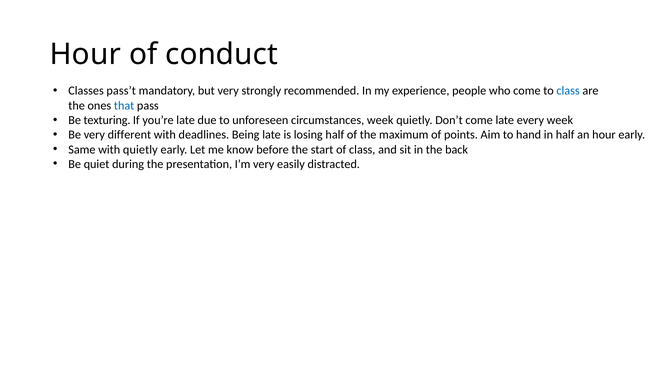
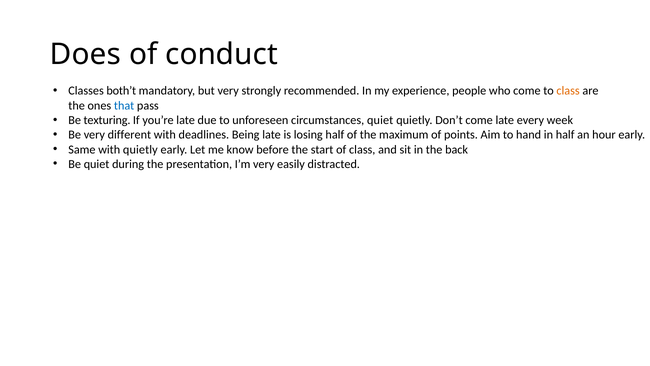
Hour at (85, 55): Hour -> Does
pass’t: pass’t -> both’t
class at (568, 91) colour: blue -> orange
circumstances week: week -> quiet
